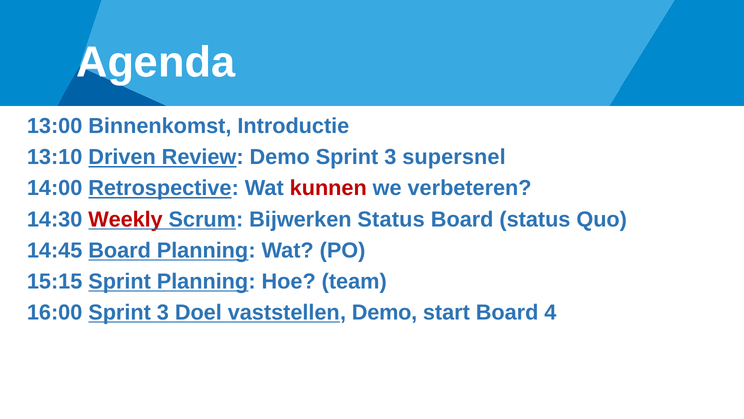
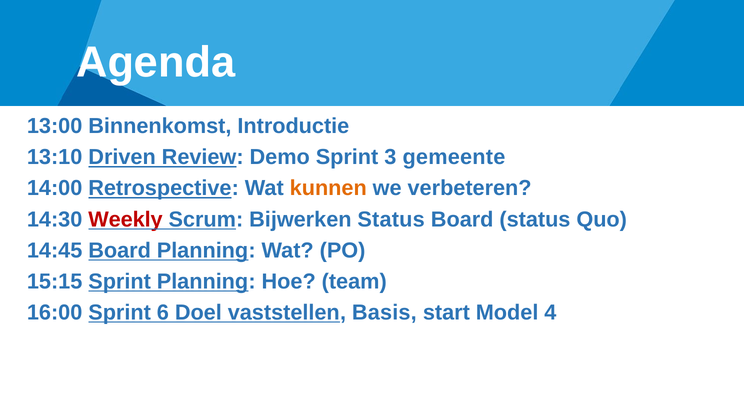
supersnel: supersnel -> gemeente
kunnen colour: red -> orange
16:00 Sprint 3: 3 -> 6
vaststellen Demo: Demo -> Basis
start Board: Board -> Model
